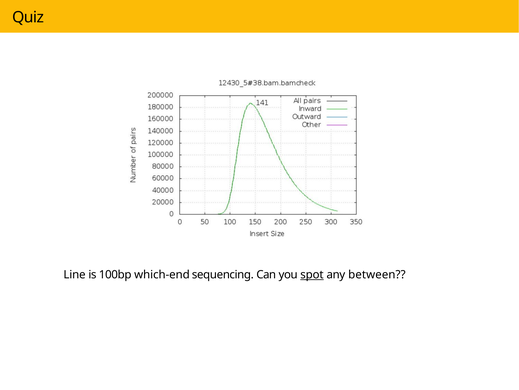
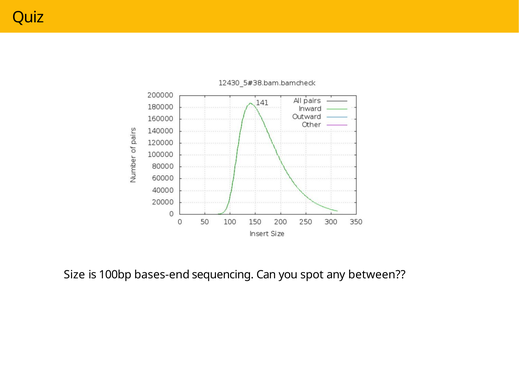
Line: Line -> Size
which-end: which-end -> bases-end
spot underline: present -> none
